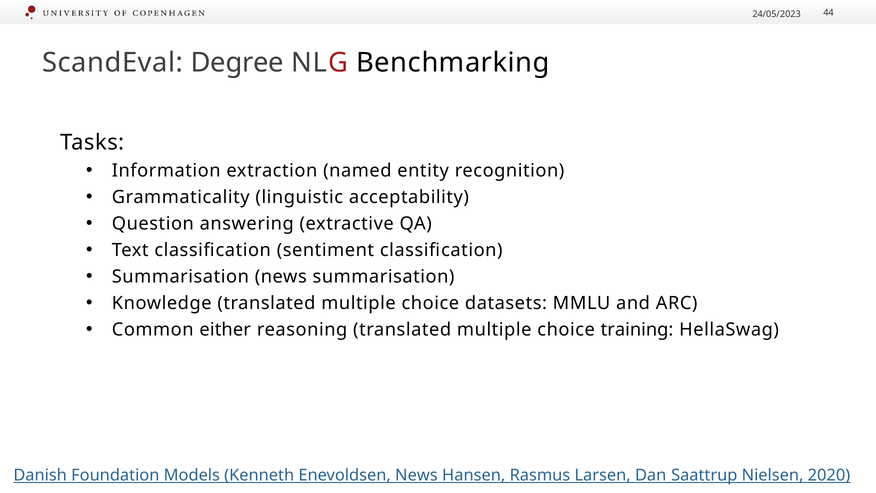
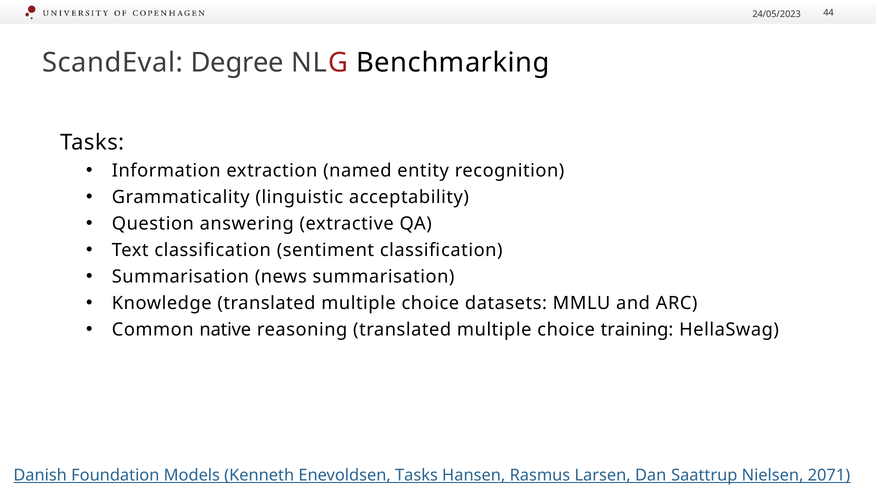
either: either -> native
Enevoldsen News: News -> Tasks
2020: 2020 -> 2071
